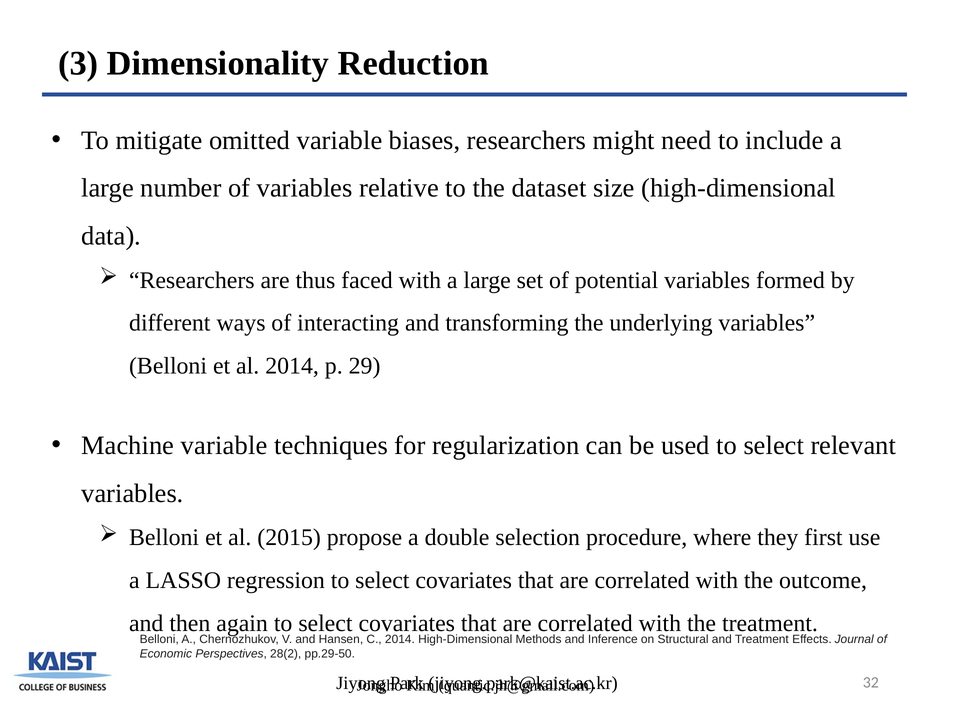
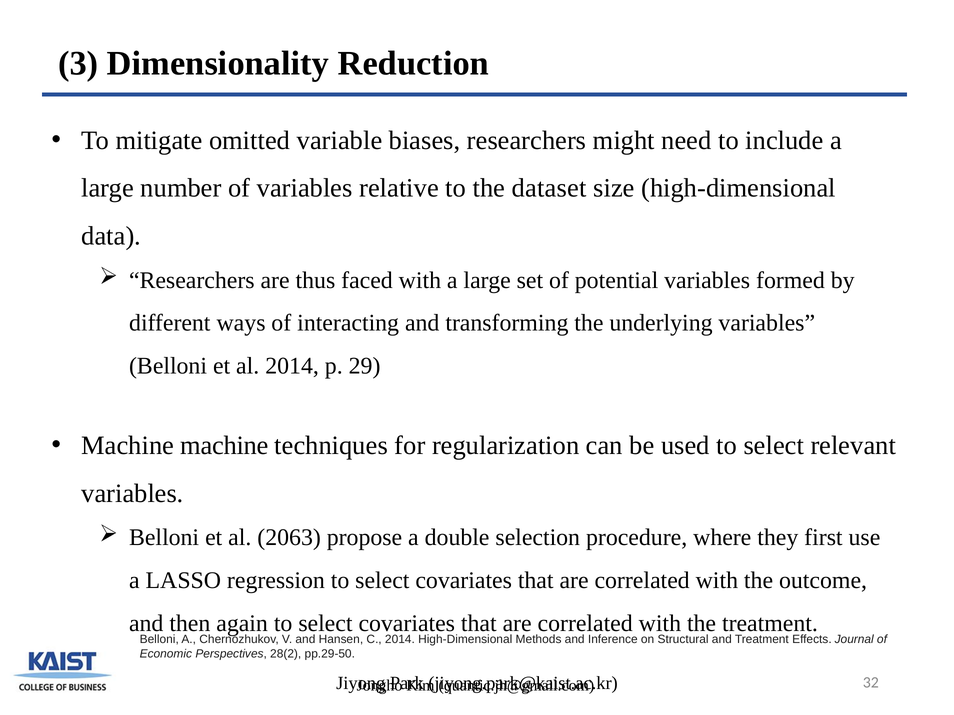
Machine variable: variable -> machine
2015: 2015 -> 2063
